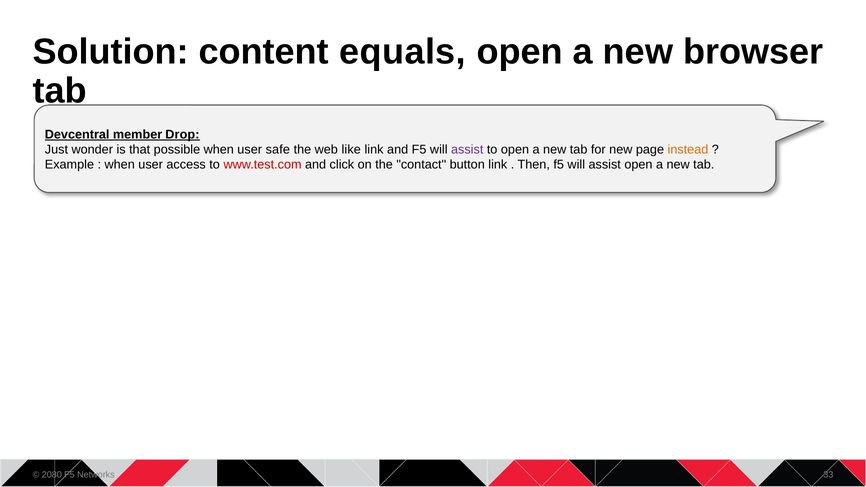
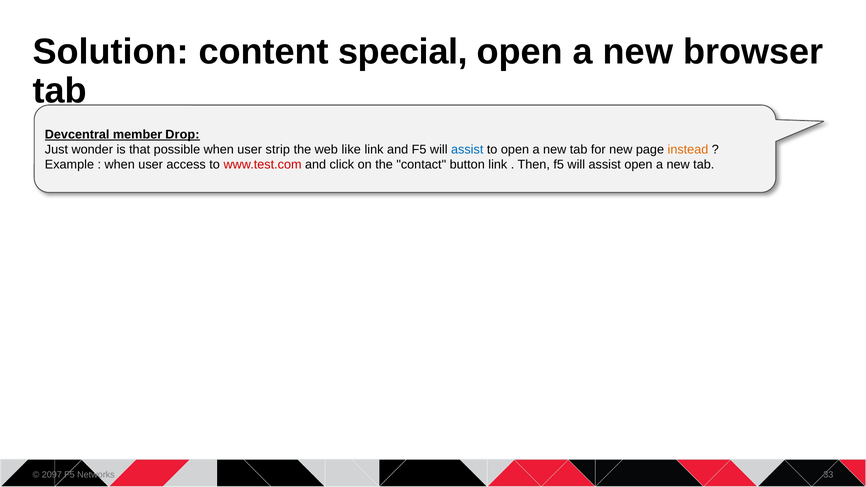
equals: equals -> special
safe: safe -> strip
assist at (467, 150) colour: purple -> blue
2080: 2080 -> 2097
